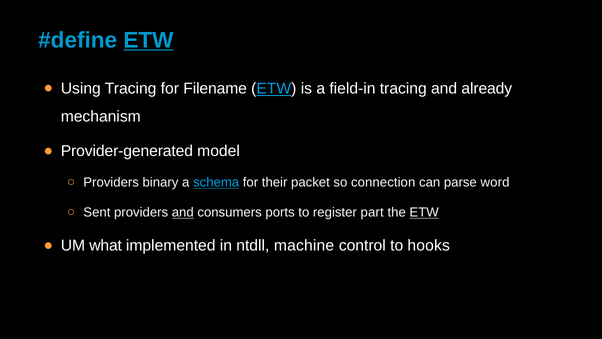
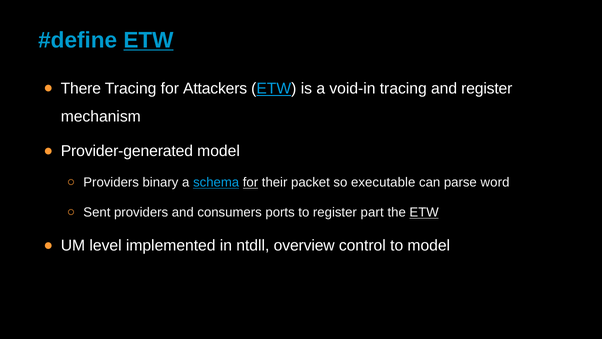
Using: Using -> There
Filename: Filename -> Attackers
field-in: field-in -> void-in
and already: already -> register
for at (250, 182) underline: none -> present
connection: connection -> executable
and at (183, 212) underline: present -> none
what: what -> level
machine: machine -> overview
to hooks: hooks -> model
